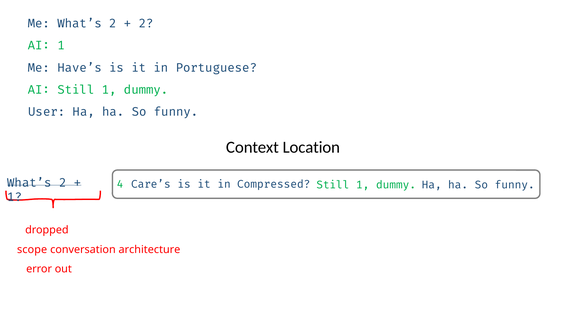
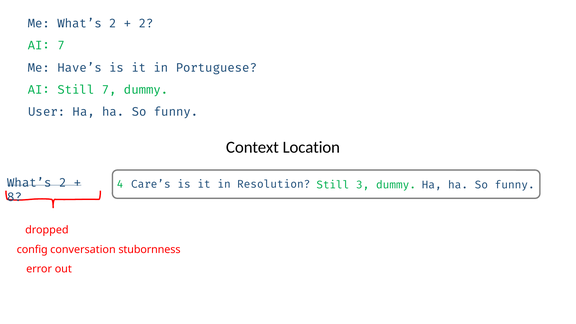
AI 1: 1 -> 7
AI Still 1: 1 -> 7
Compressed: Compressed -> Resolution
1 at (363, 185): 1 -> 3
1 at (15, 197): 1 -> 8
scope: scope -> config
architecture: architecture -> stubornness
